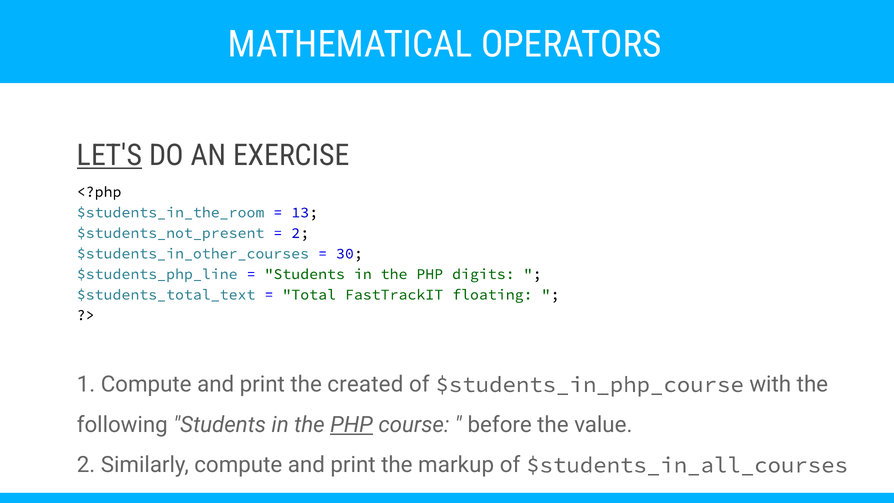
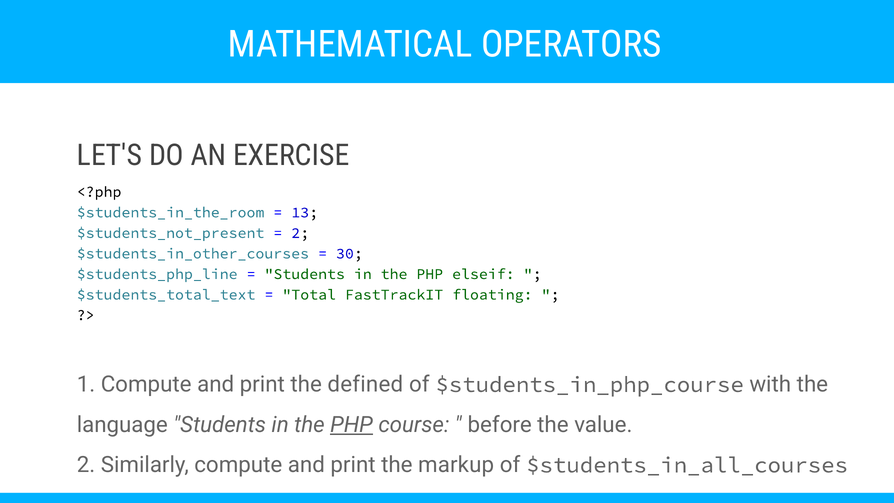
LET'S underline: present -> none
digits: digits -> elseif
created: created -> defined
following: following -> language
